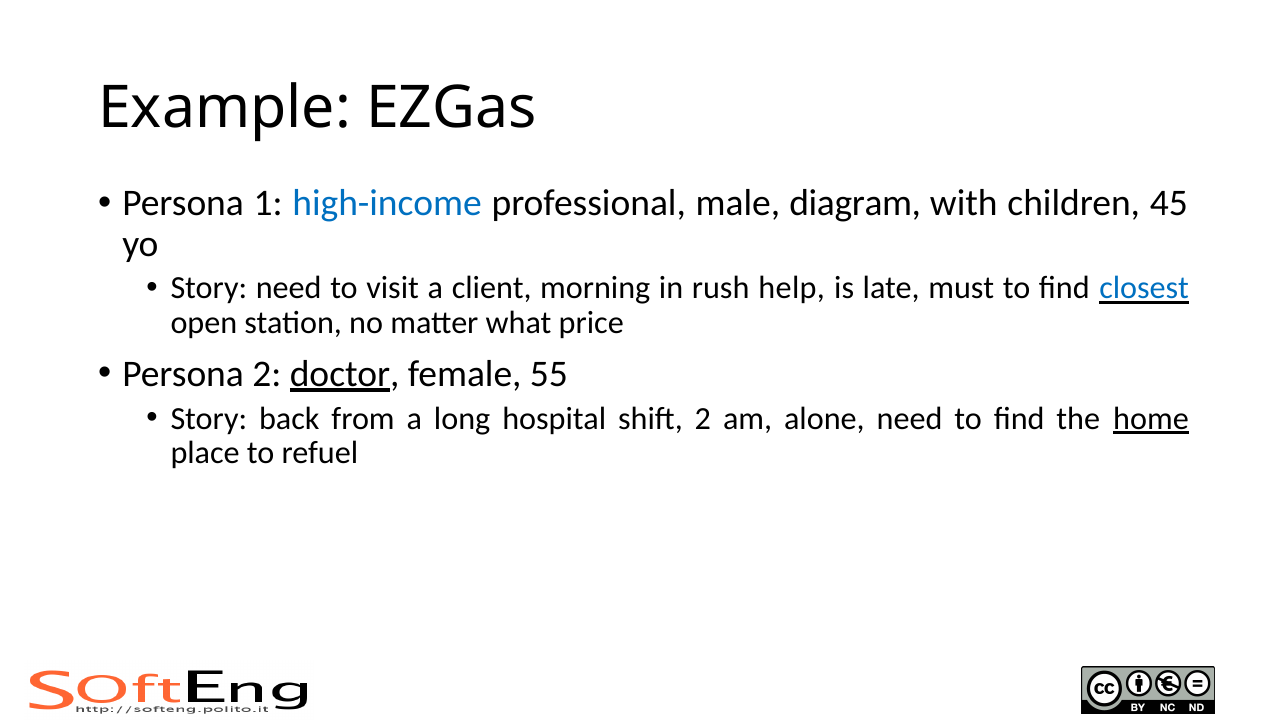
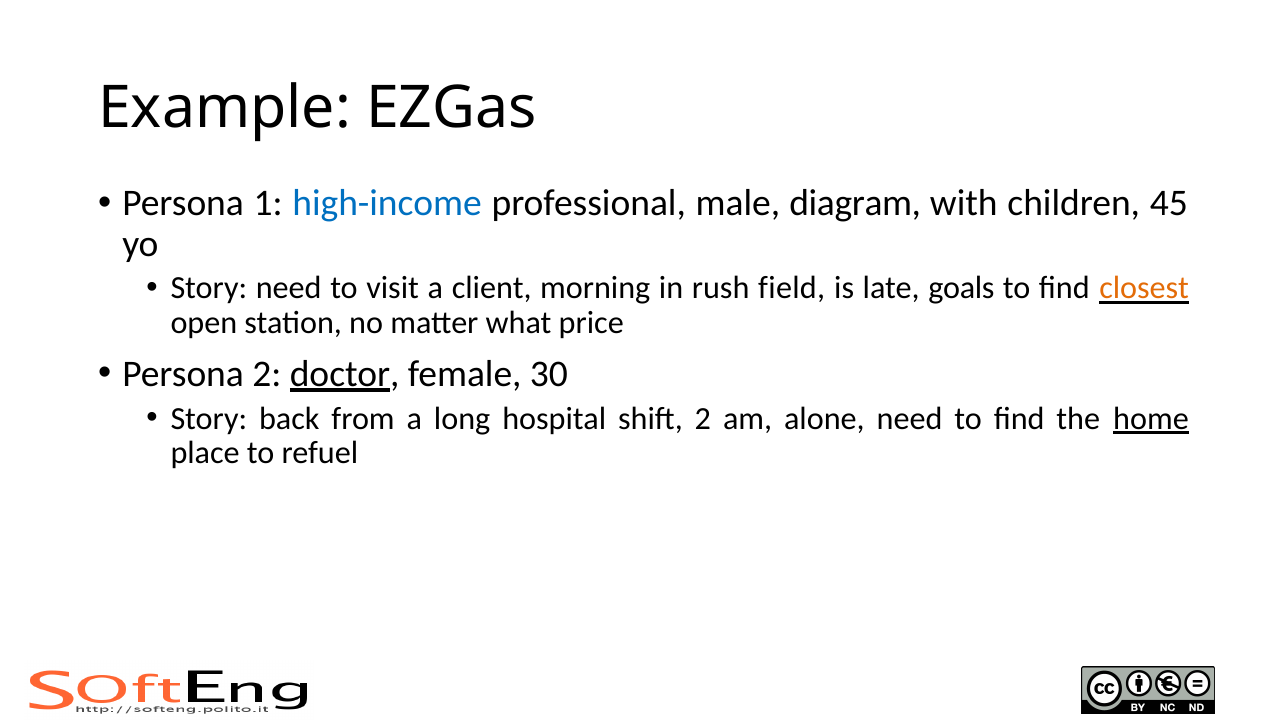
help: help -> field
must: must -> goals
closest colour: blue -> orange
55: 55 -> 30
